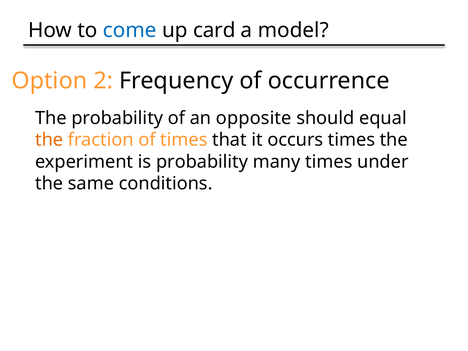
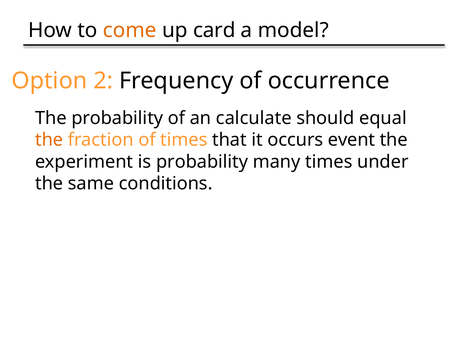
come colour: blue -> orange
opposite: opposite -> calculate
occurs times: times -> event
